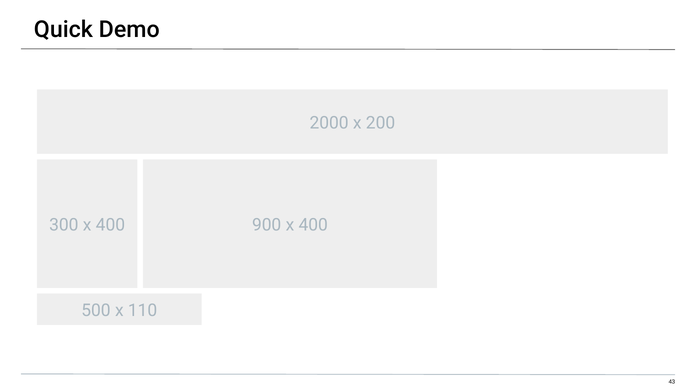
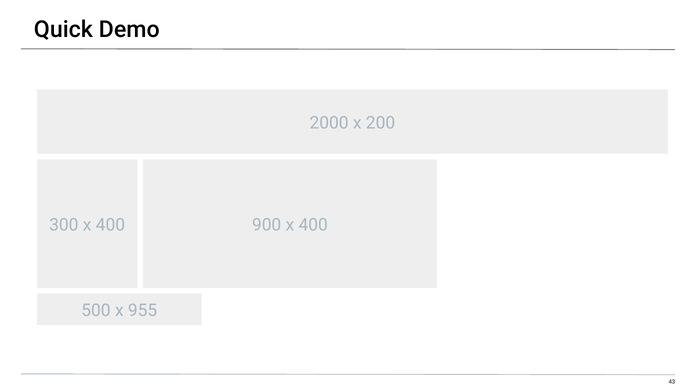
110: 110 -> 955
